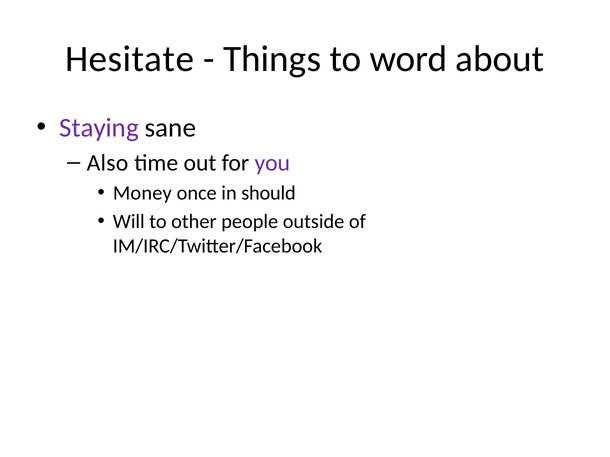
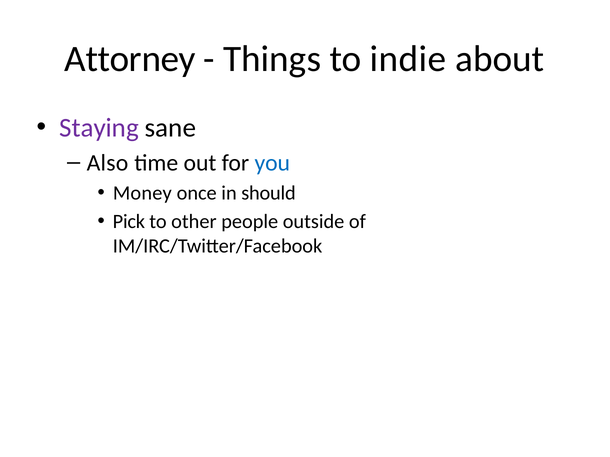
Hesitate: Hesitate -> Attorney
word: word -> indie
you colour: purple -> blue
Will: Will -> Pick
